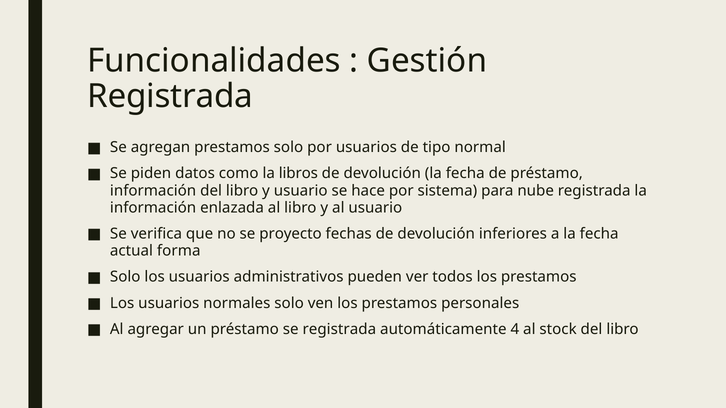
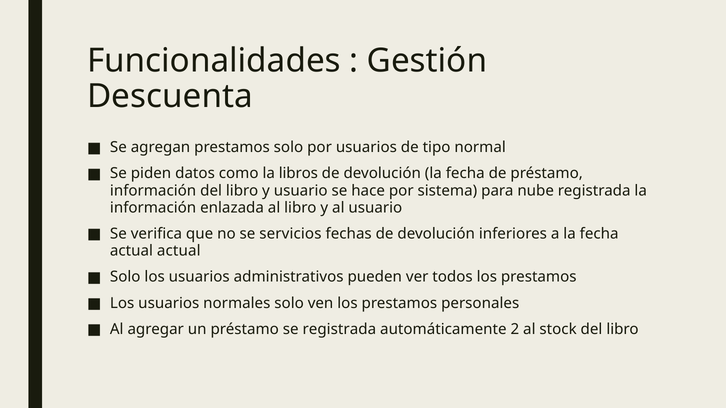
Registrada at (170, 97): Registrada -> Descuenta
proyecto: proyecto -> servicios
actual forma: forma -> actual
4: 4 -> 2
